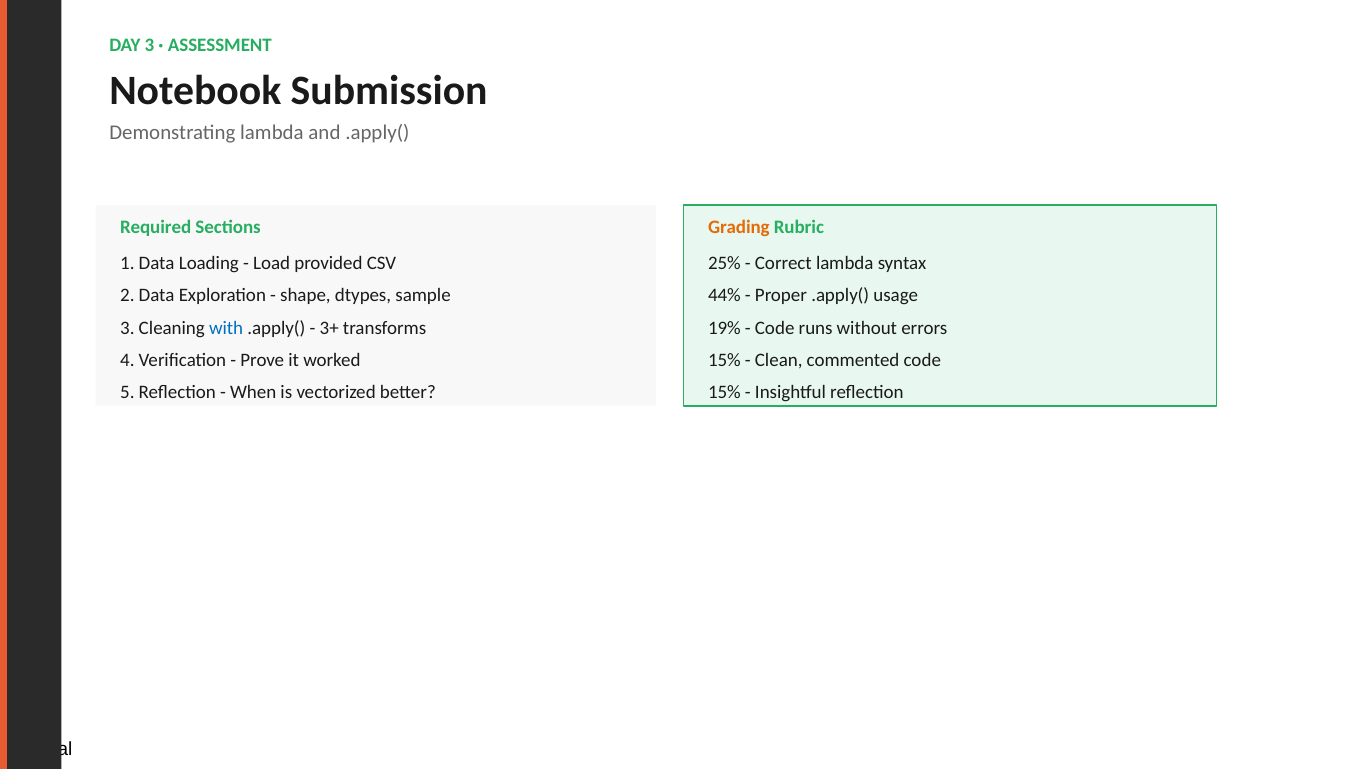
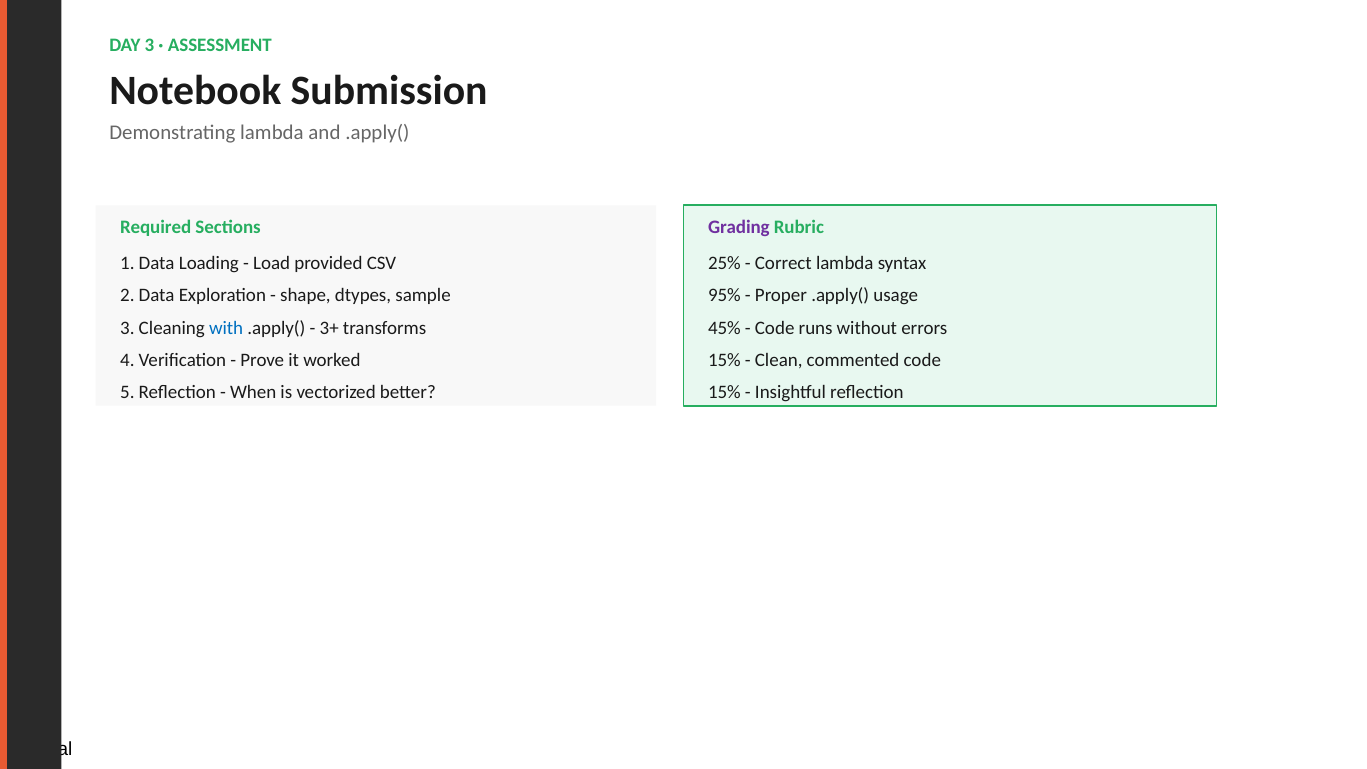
Grading colour: orange -> purple
44%: 44% -> 95%
19%: 19% -> 45%
